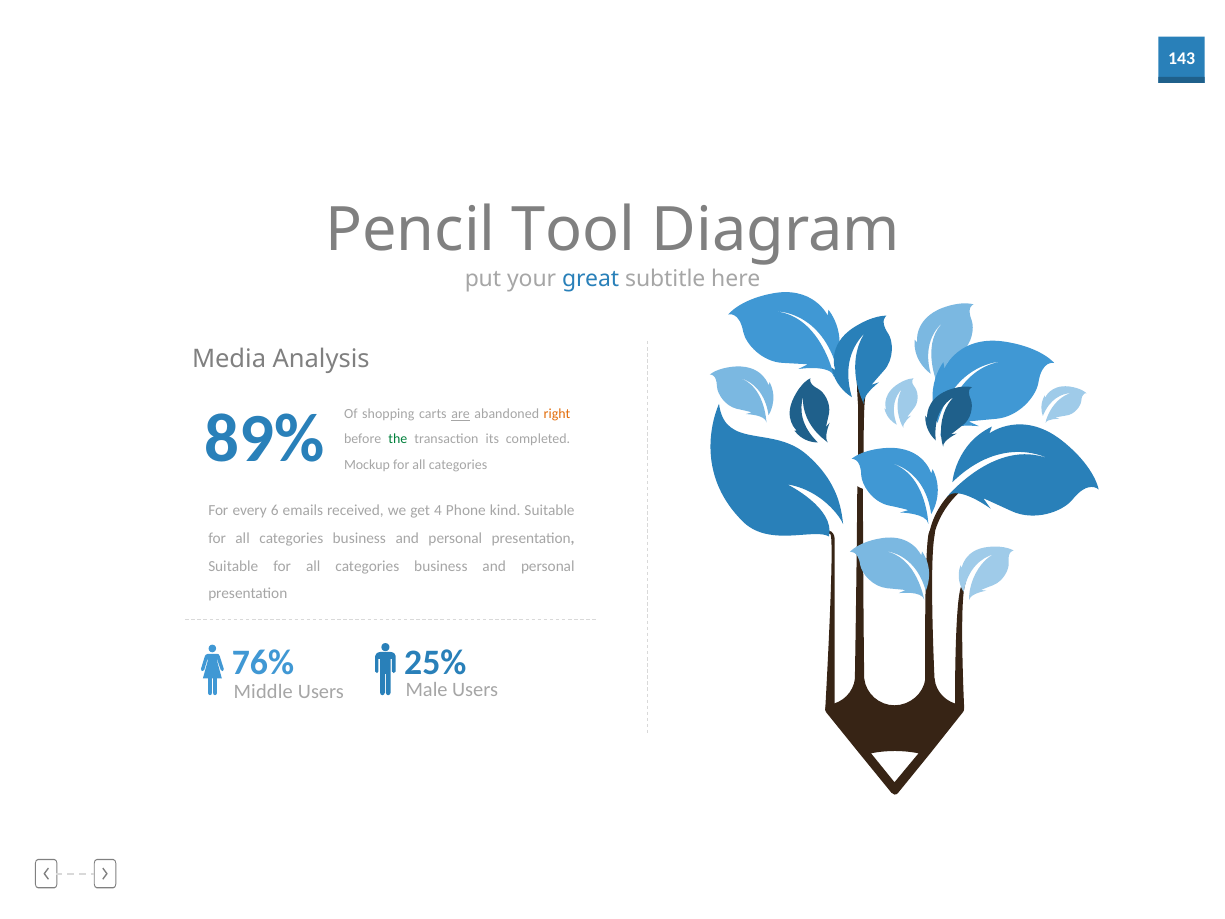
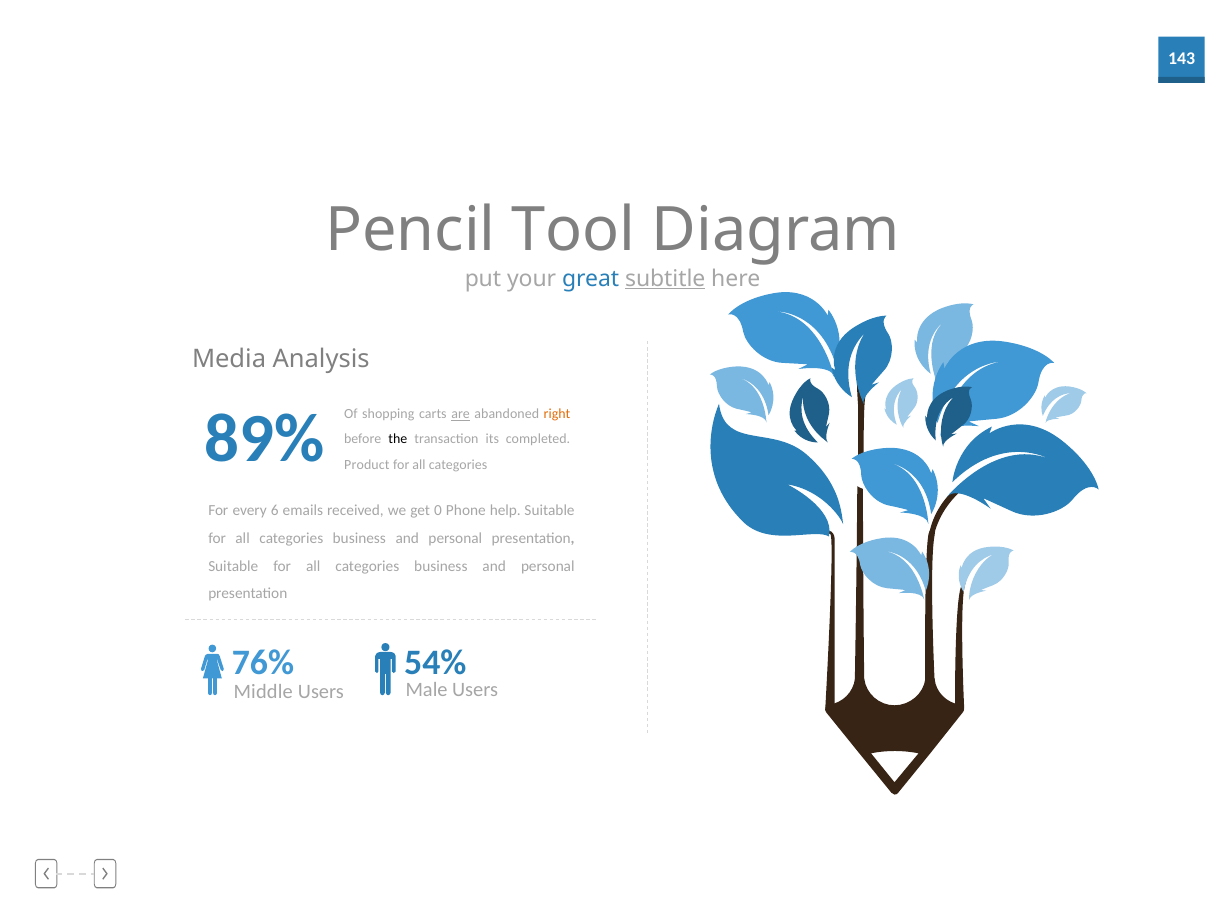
subtitle underline: none -> present
the colour: green -> black
Mockup: Mockup -> Product
4: 4 -> 0
kind: kind -> help
25%: 25% -> 54%
